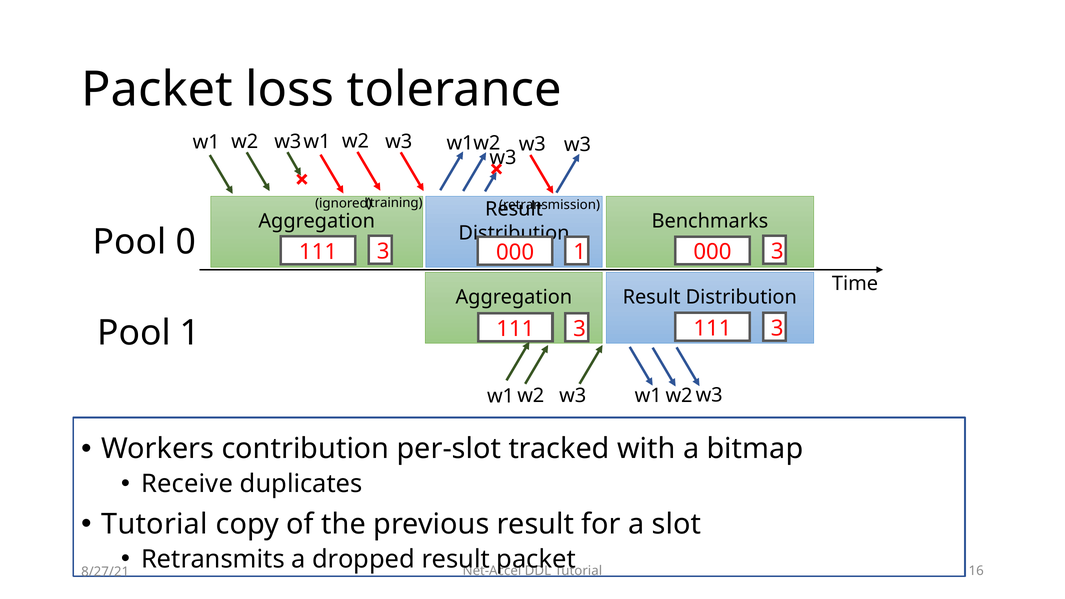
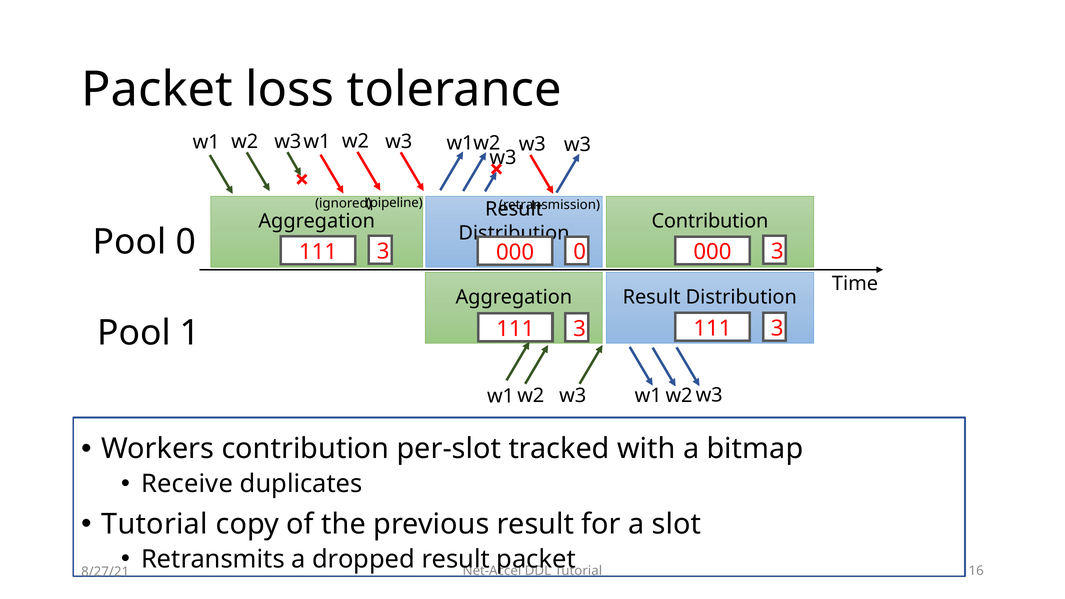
training: training -> pipeline
Benchmarks at (710, 221): Benchmarks -> Contribution
1 at (580, 252): 1 -> 0
